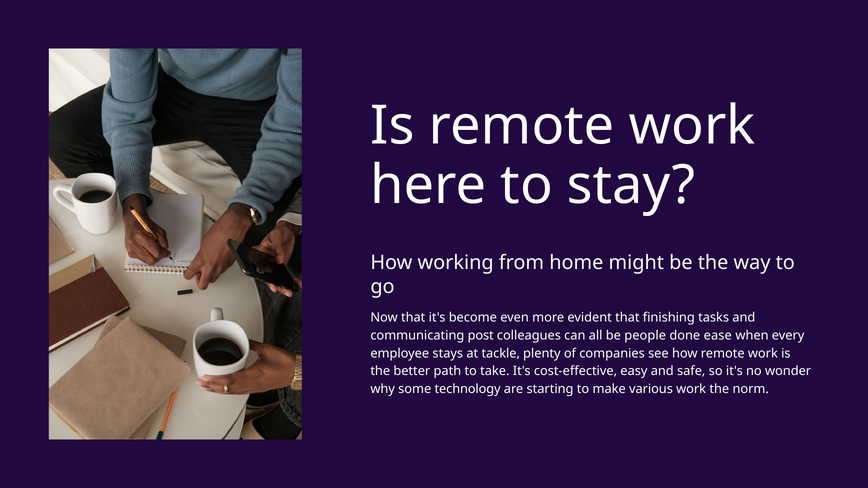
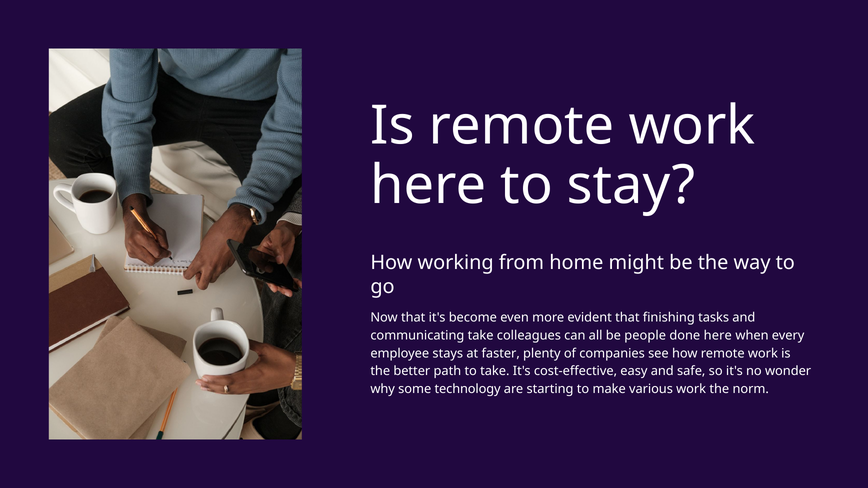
communicating post: post -> take
done ease: ease -> here
tackle: tackle -> faster
